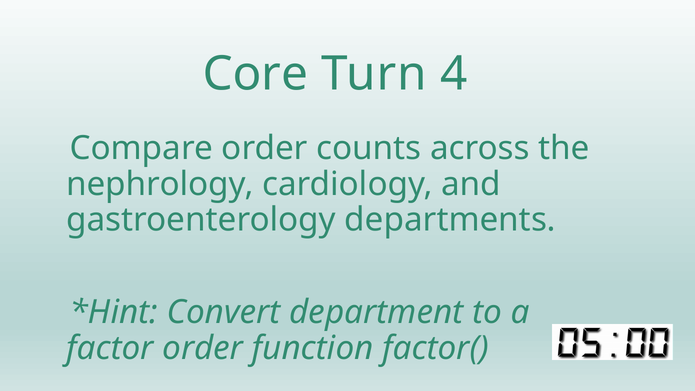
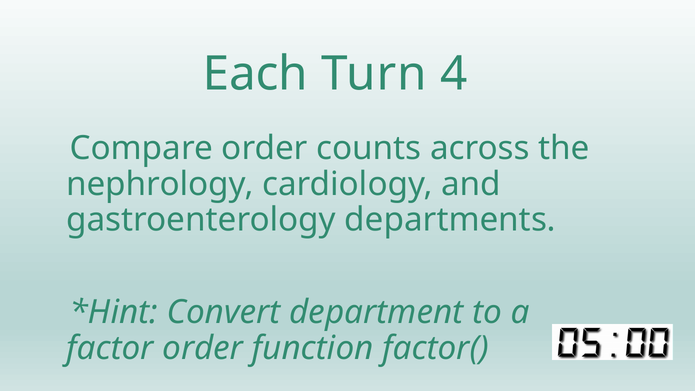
Core: Core -> Each
